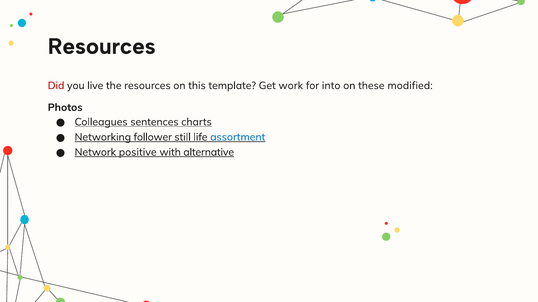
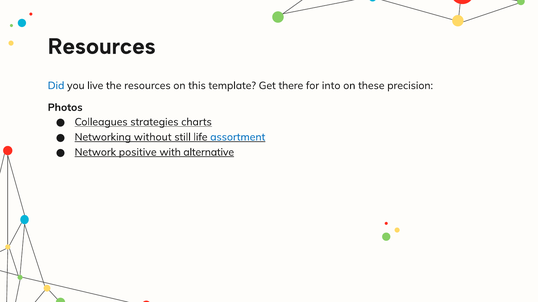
Did colour: red -> blue
work: work -> there
modified: modified -> precision
sentences: sentences -> strategies
follower: follower -> without
